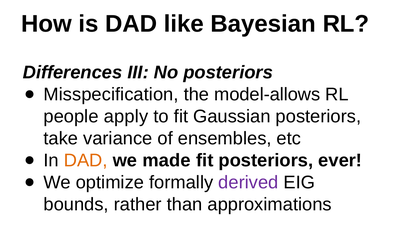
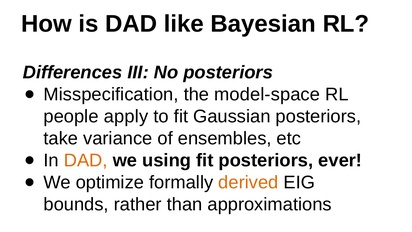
model-allows: model-allows -> model-space
made: made -> using
derived colour: purple -> orange
